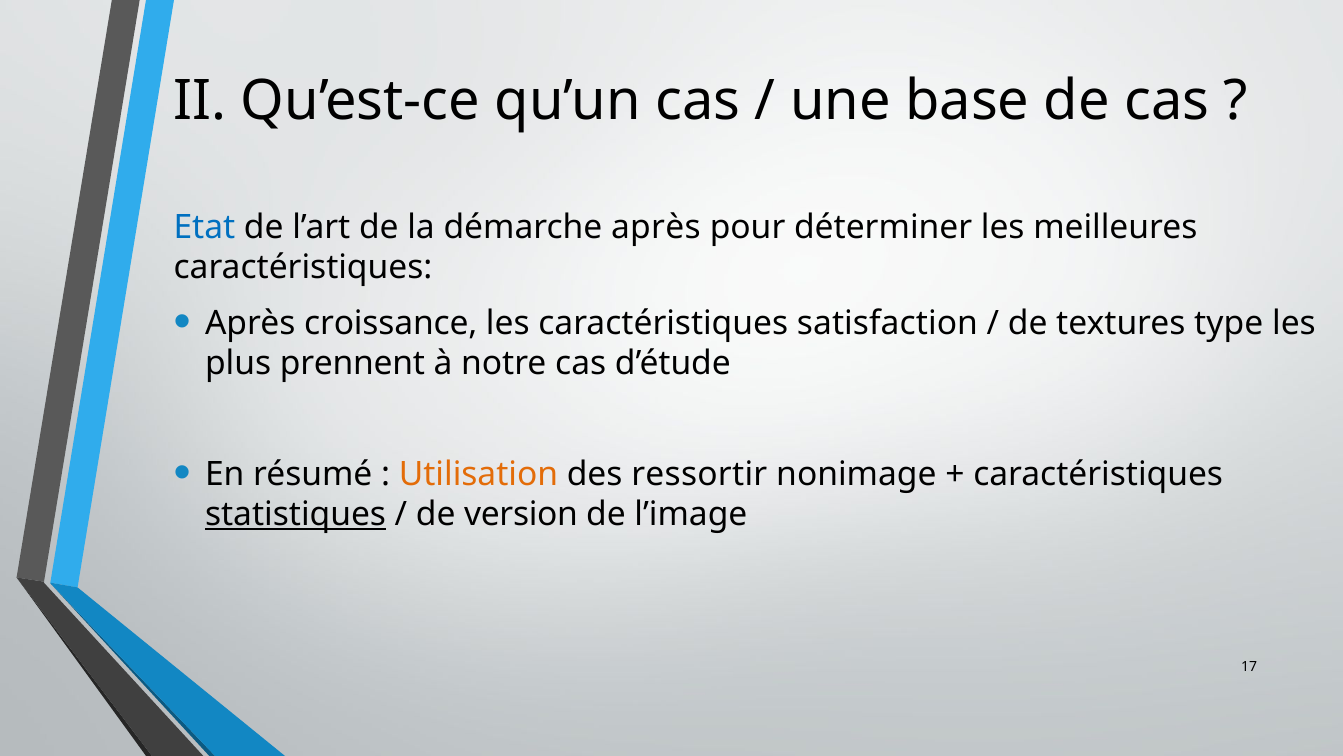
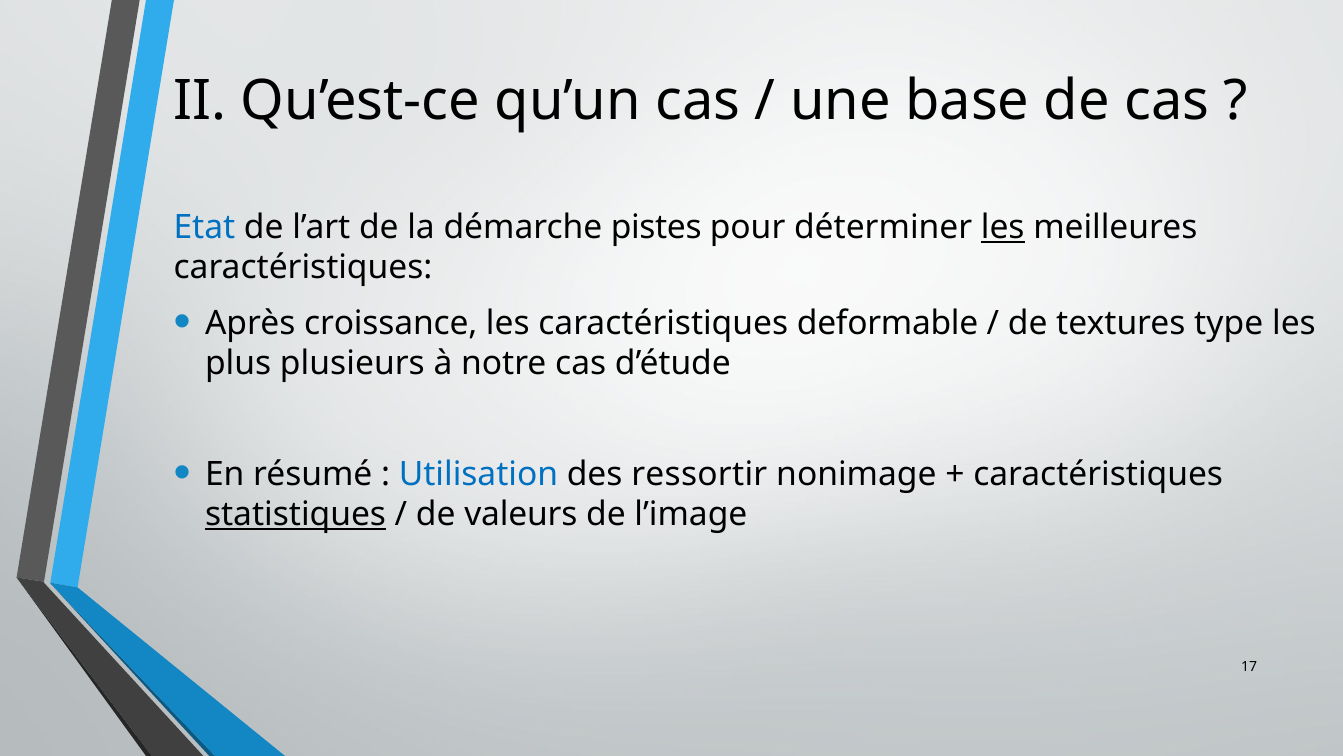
démarche après: après -> pistes
les at (1003, 227) underline: none -> present
satisfaction: satisfaction -> deformable
prennent: prennent -> plusieurs
Utilisation colour: orange -> blue
version: version -> valeurs
